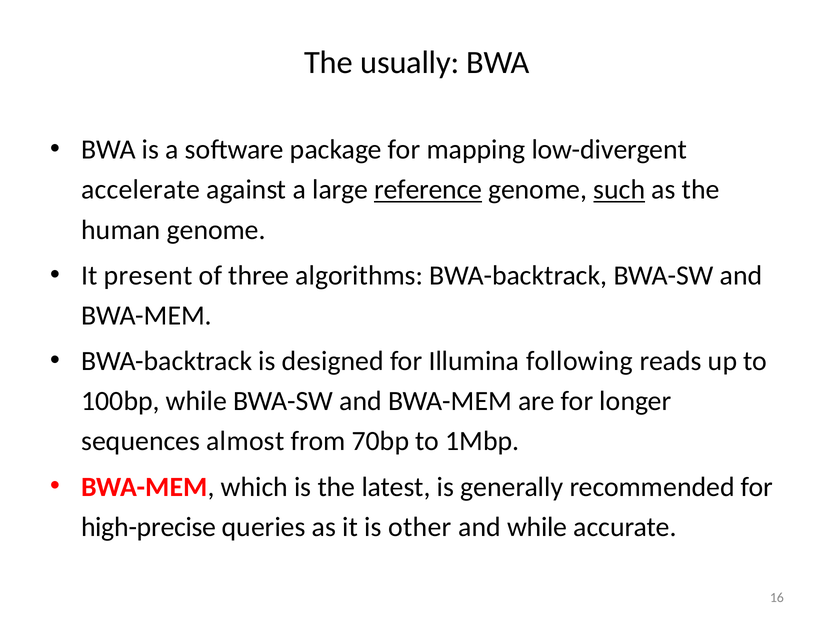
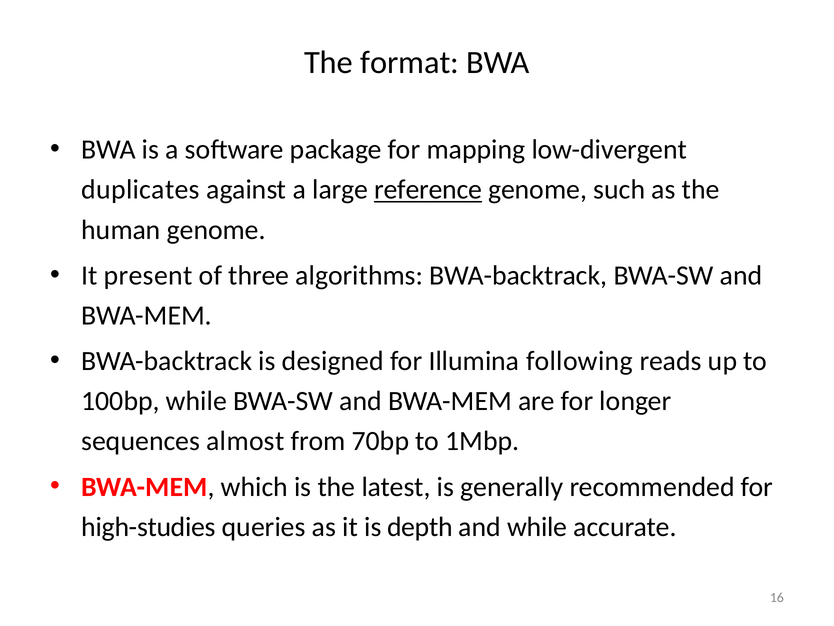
usually: usually -> format
accelerate: accelerate -> duplicates
such underline: present -> none
high-precise: high-precise -> high-studies
other: other -> depth
